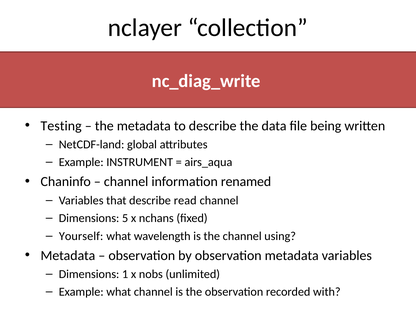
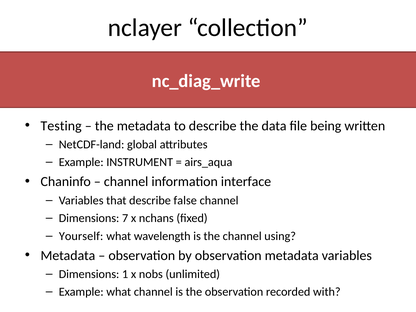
renamed: renamed -> interface
read: read -> false
5: 5 -> 7
